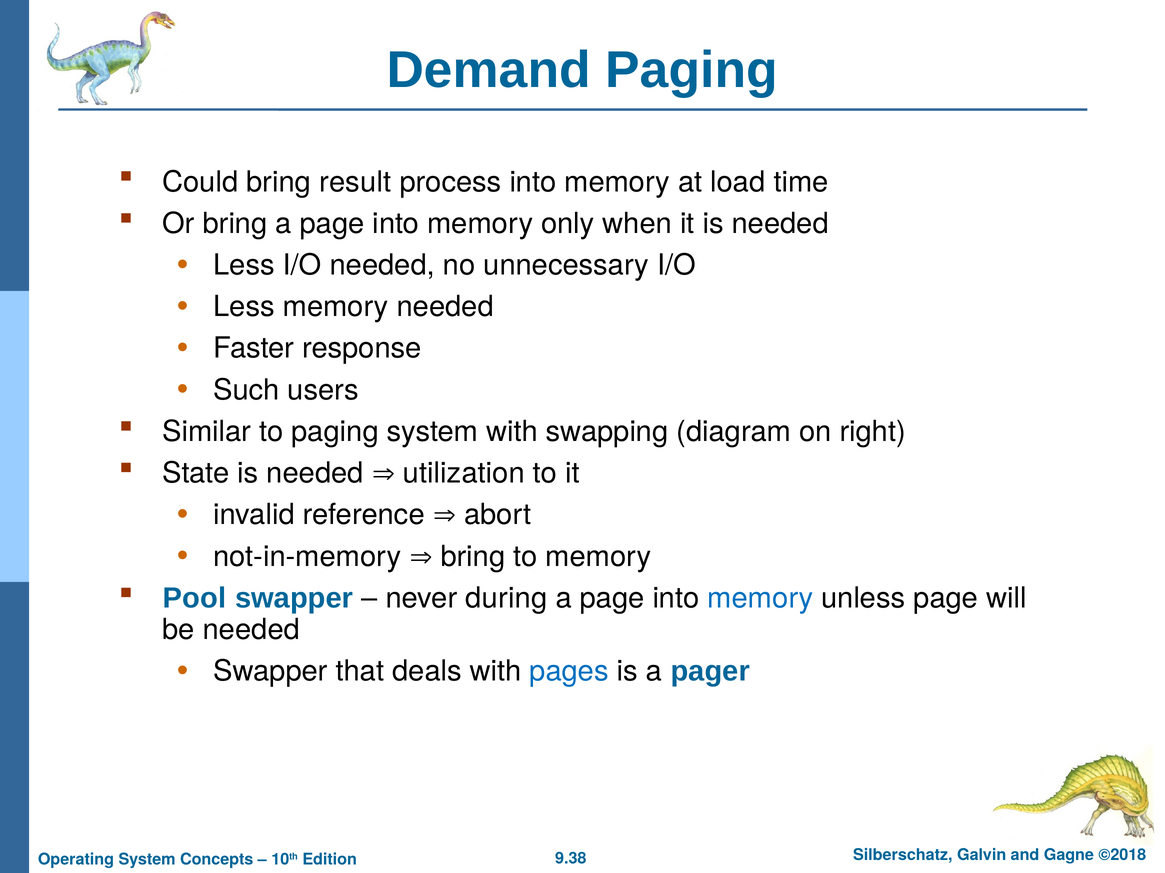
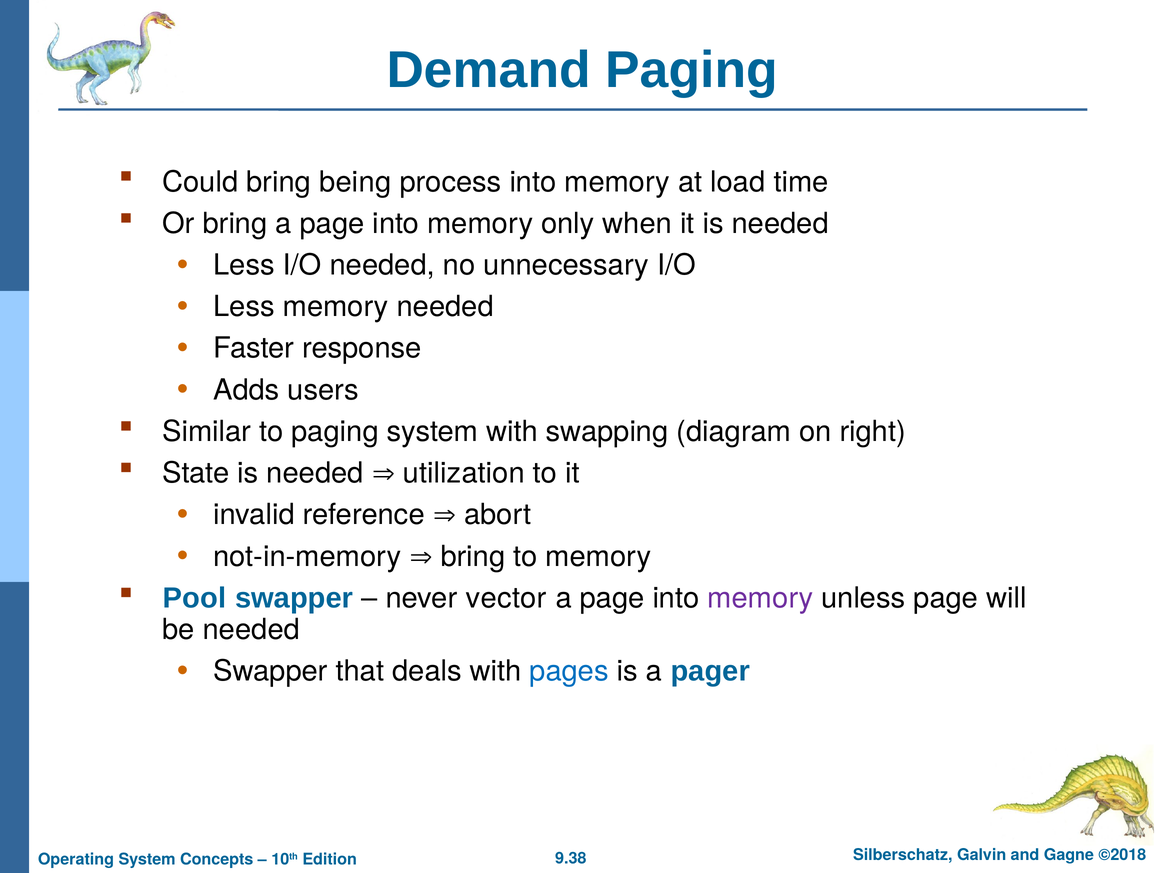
result: result -> being
Such: Such -> Adds
during: during -> vector
memory at (760, 599) colour: blue -> purple
